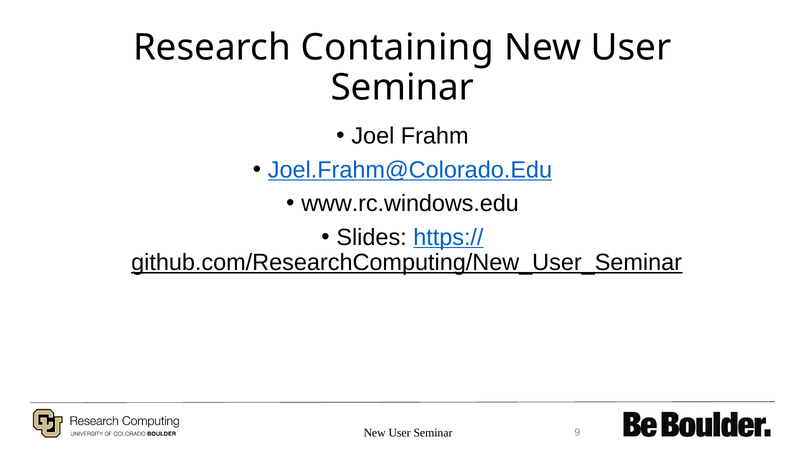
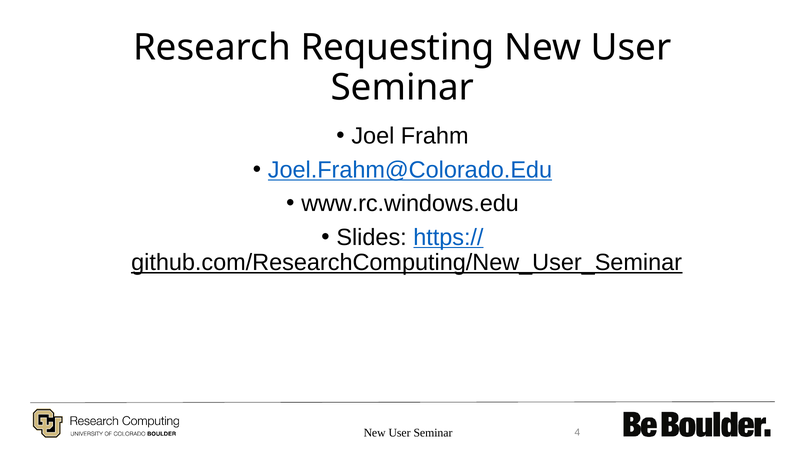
Containing: Containing -> Requesting
9: 9 -> 4
